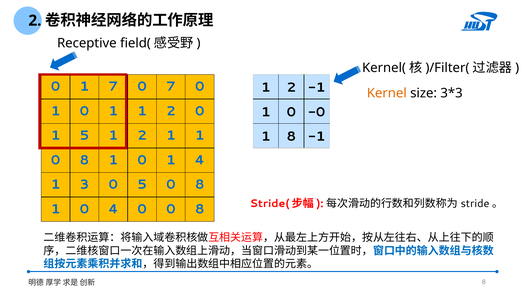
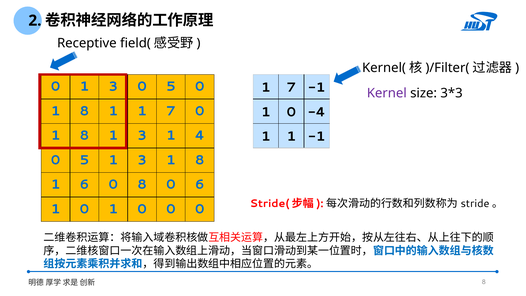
0 1 7: 7 -> 3
7 at (171, 87): 7 -> 5
2 at (291, 87): 2 -> 7
Kernel colour: orange -> purple
0 at (84, 111): 0 -> 8
1 1 2: 2 -> 7
-0: -0 -> -4
5 at (84, 135): 5 -> 8
2 at (142, 135): 2 -> 3
1 at (200, 135): 1 -> 4
8 at (291, 136): 8 -> 1
8 at (84, 160): 8 -> 5
0 at (142, 160): 0 -> 3
4 at (200, 160): 4 -> 8
1 3: 3 -> 6
0 5: 5 -> 8
8 at (200, 184): 8 -> 6
1 0 4: 4 -> 1
0 0 8: 8 -> 0
